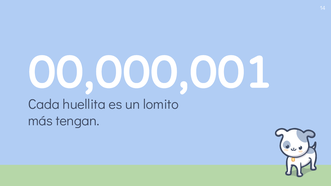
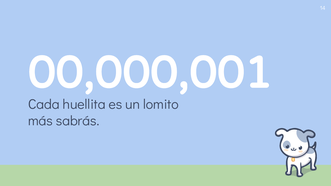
tengan: tengan -> sabrás
